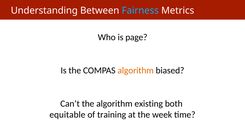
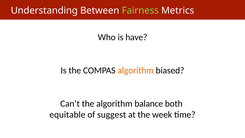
Fairness colour: light blue -> light green
page: page -> have
existing: existing -> balance
training: training -> suggest
